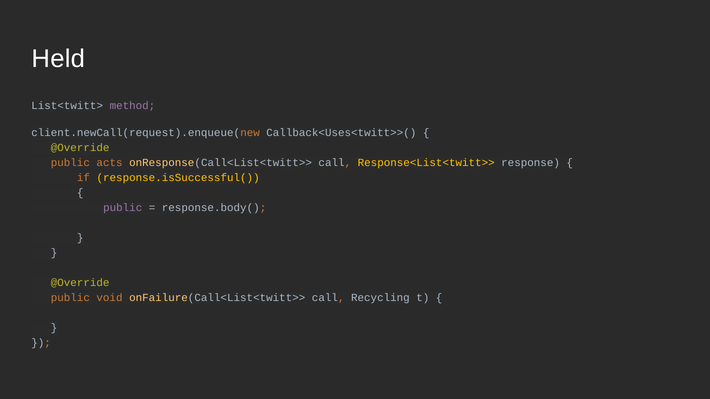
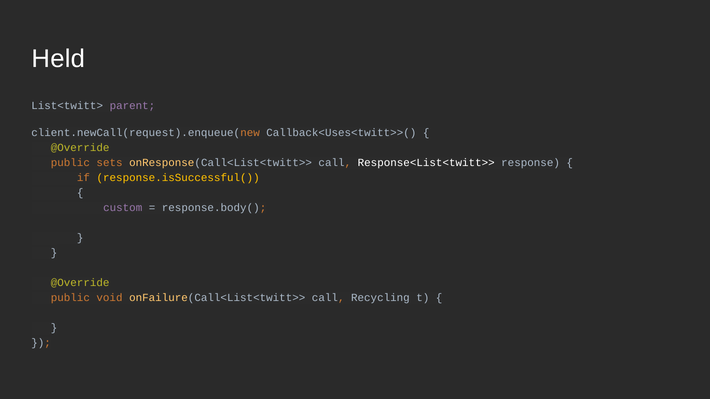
method: method -> parent
acts: acts -> sets
Response<List<twitt>> colour: yellow -> white
public at (123, 208): public -> custom
